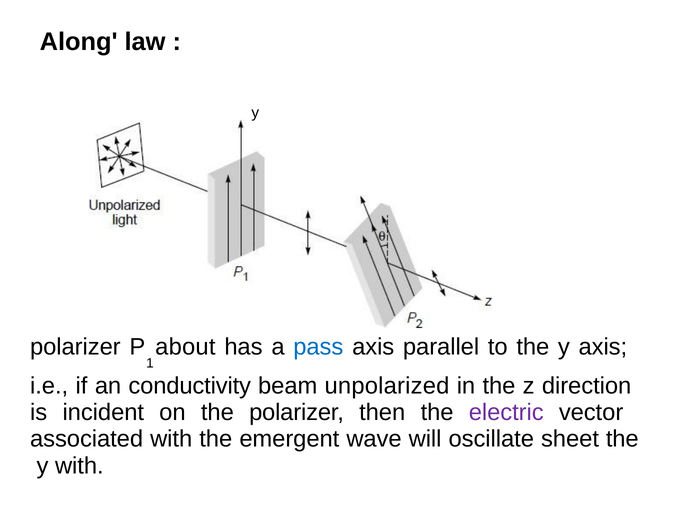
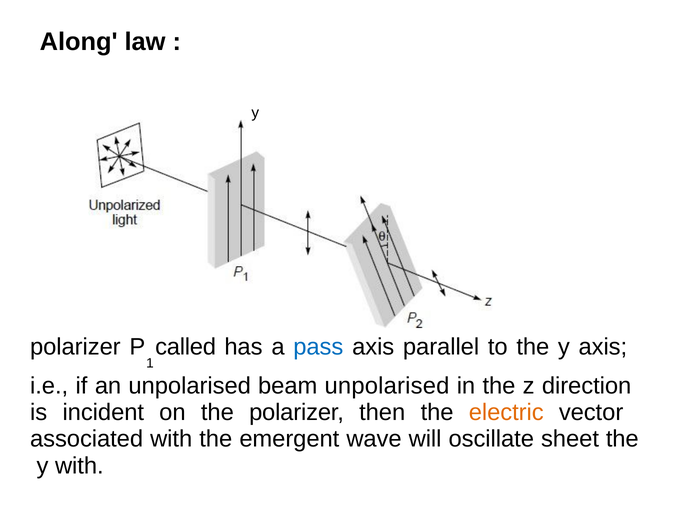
about: about -> called
an conductivity: conductivity -> unpolarised
beam unpolarized: unpolarized -> unpolarised
electric colour: purple -> orange
